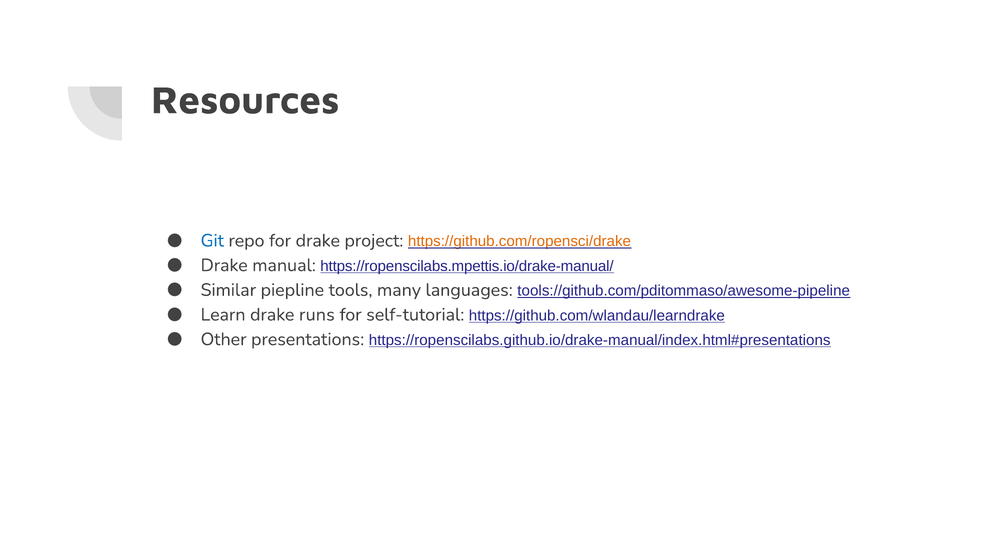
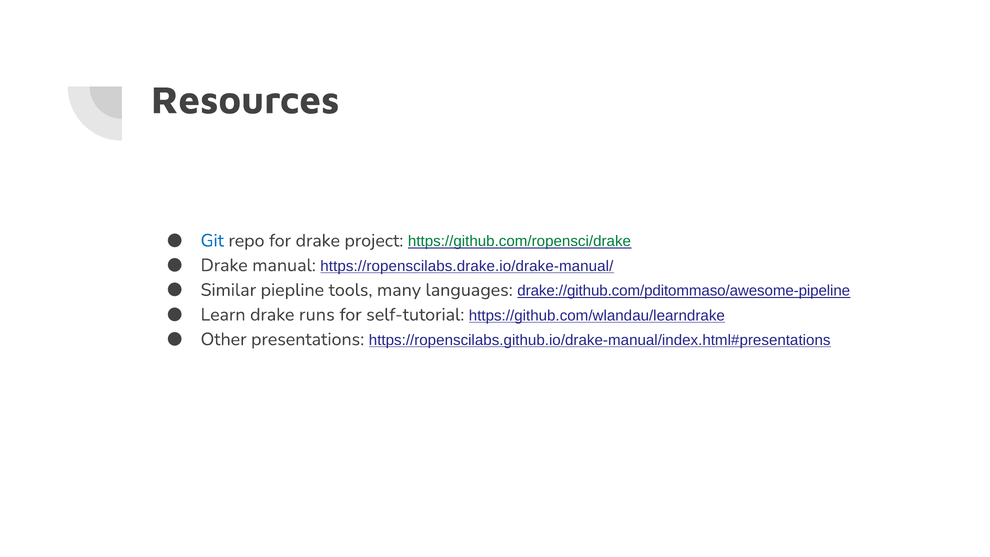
https://github.com/ropensci/drake colour: orange -> green
https://ropenscilabs.mpettis.io/drake-manual/: https://ropenscilabs.mpettis.io/drake-manual/ -> https://ropenscilabs.drake.io/drake-manual/
tools://github.com/pditommaso/awesome-pipeline: tools://github.com/pditommaso/awesome-pipeline -> drake://github.com/pditommaso/awesome-pipeline
